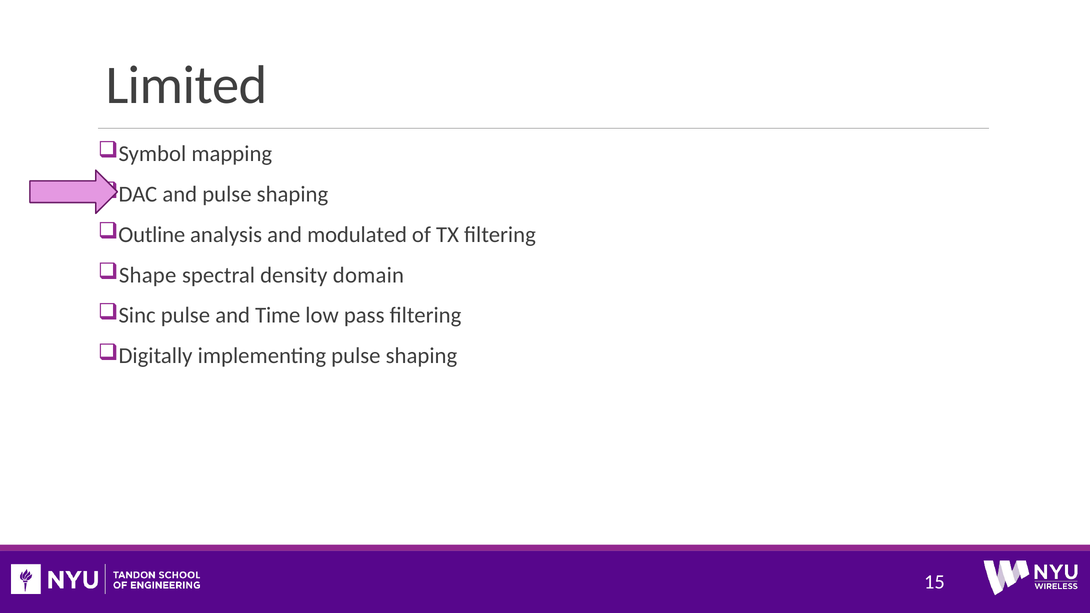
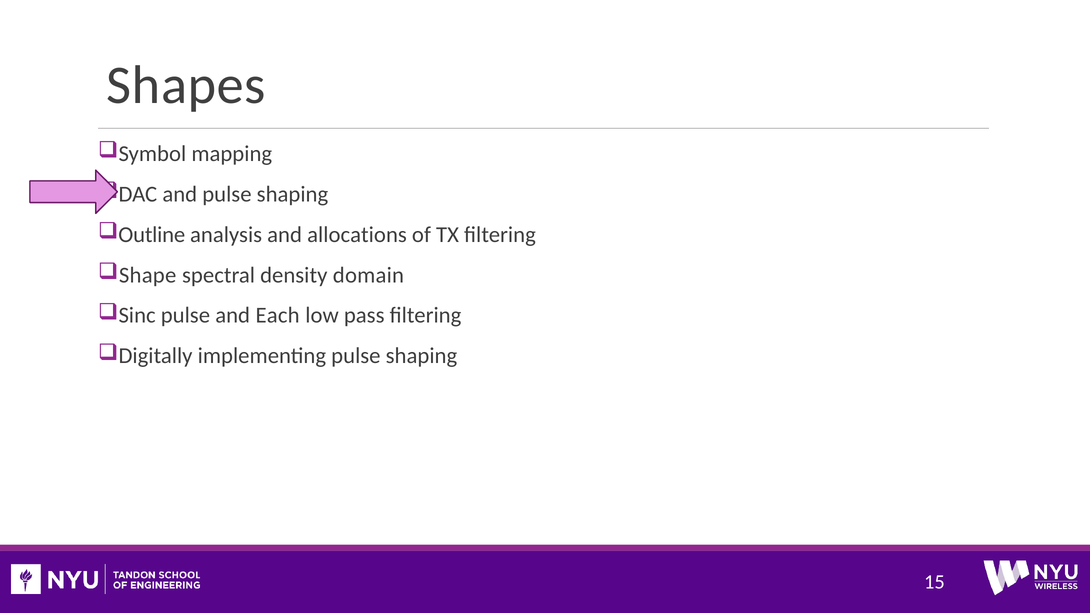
Limited: Limited -> Shapes
modulated: modulated -> allocations
Time: Time -> Each
